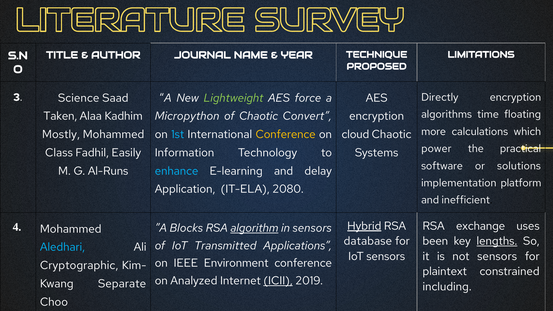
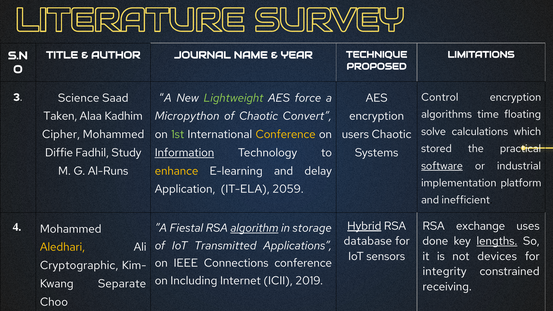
Directly: Directly -> Control
more: more -> solve
Mostly: Mostly -> Cipher
1st colour: light blue -> light green
cloud: cloud -> users
power: power -> stored
Class: Class -> Diffie
Easily: Easily -> Study
Information underline: none -> present
software underline: none -> present
solutions: solutions -> industrial
enhance colour: light blue -> yellow
2080: 2080 -> 2059
Blocks: Blocks -> Fiestal
in sensors: sensors -> storage
been: been -> done
Aledhari colour: light blue -> yellow
not sensors: sensors -> devices
Environment: Environment -> Connections
plaintext: plaintext -> integrity
Analyzed: Analyzed -> Including
ICII underline: present -> none
including: including -> receiving
